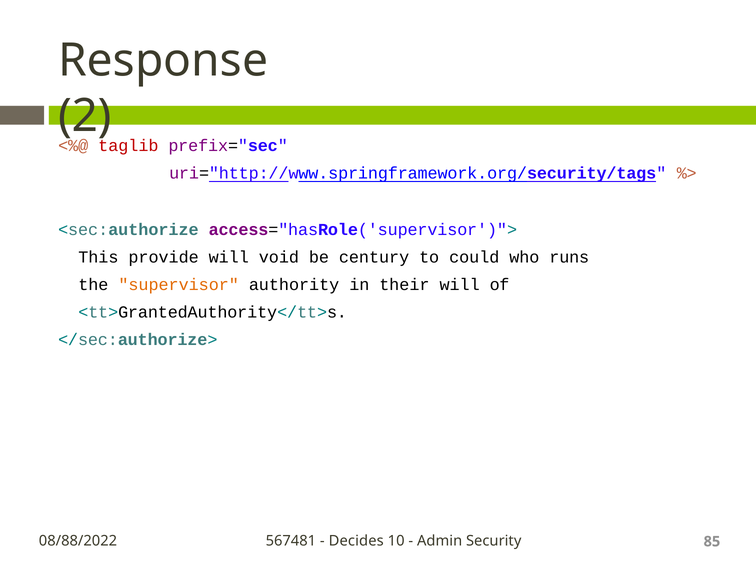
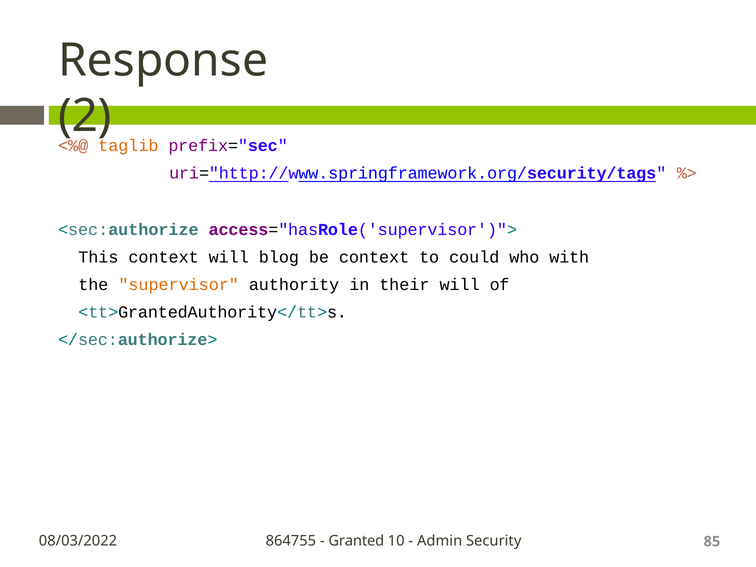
taglib colour: red -> orange
This provide: provide -> context
void: void -> blog
be century: century -> context
runs: runs -> with
08/88/2022: 08/88/2022 -> 08/03/2022
567481: 567481 -> 864755
Decides: Decides -> Granted
